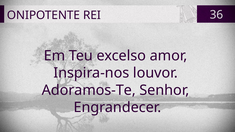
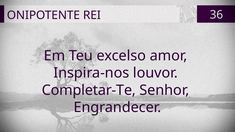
Adoramos-Te: Adoramos-Te -> Completar-Te
